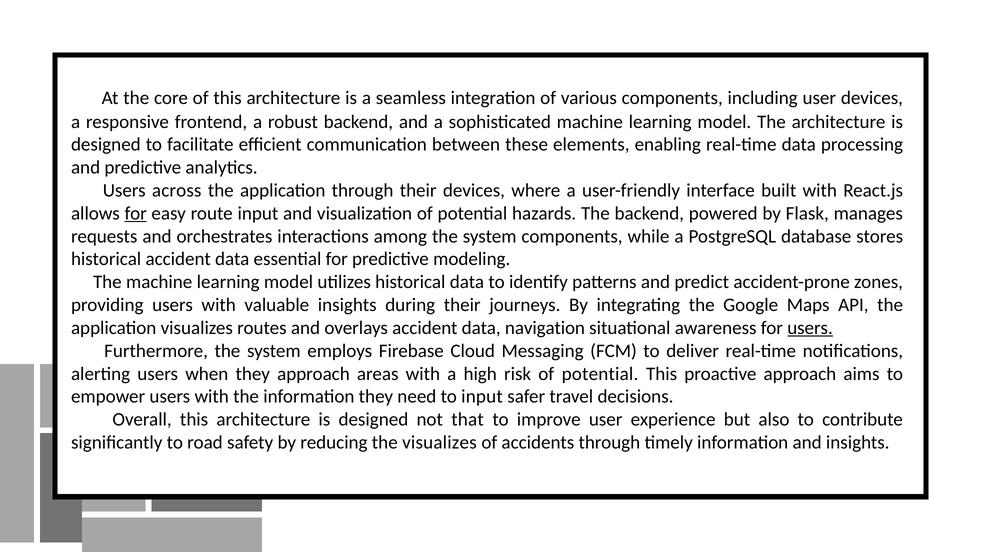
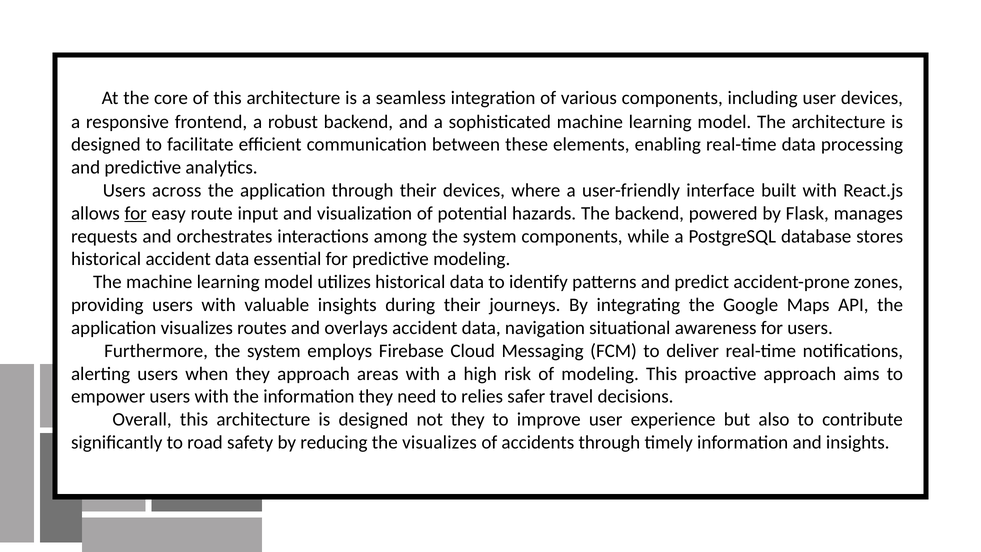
users at (810, 328) underline: present -> none
risk of potential: potential -> modeling
to input: input -> relies
not that: that -> they
